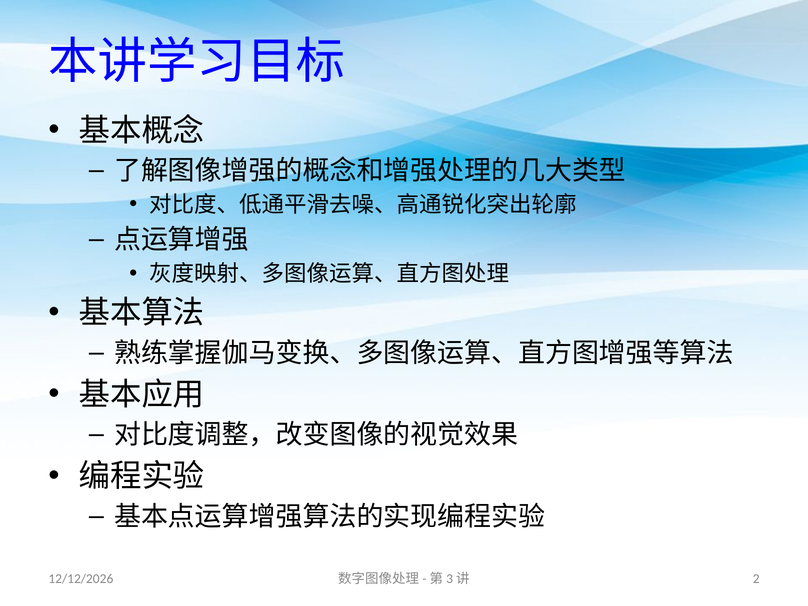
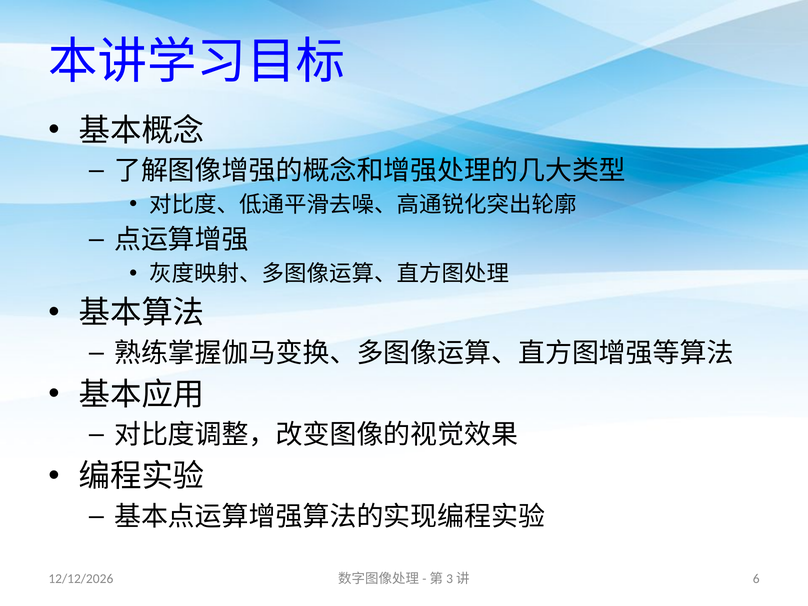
2: 2 -> 6
